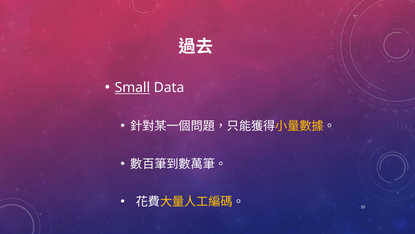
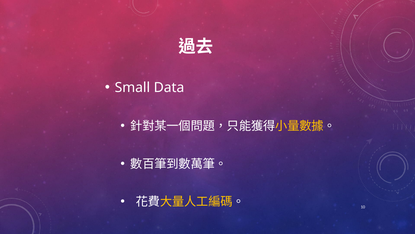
Small underline: present -> none
